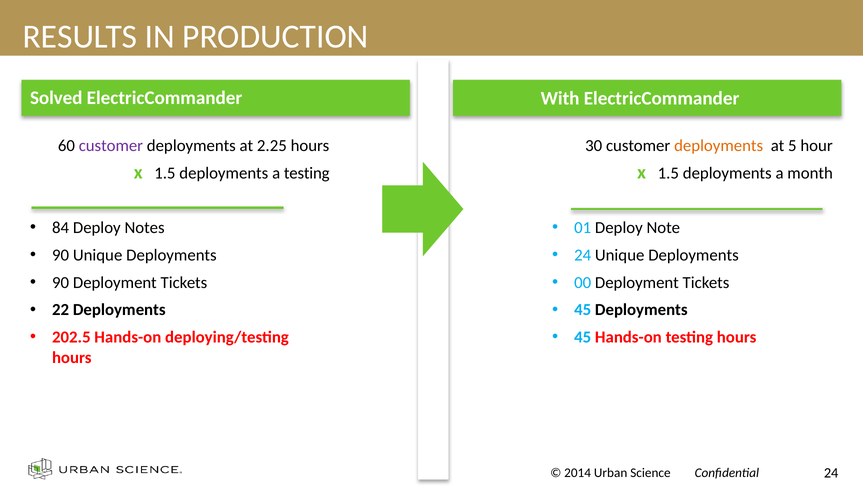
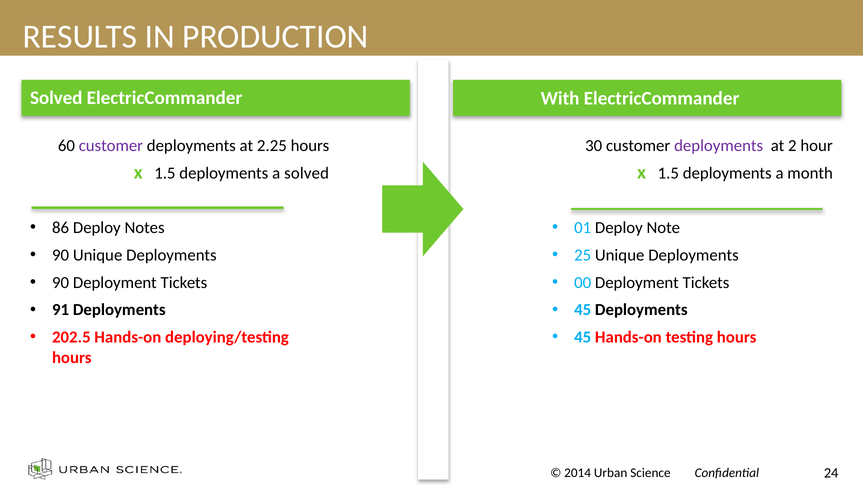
deployments at (719, 145) colour: orange -> purple
5: 5 -> 2
a testing: testing -> solved
84: 84 -> 86
24 at (583, 255): 24 -> 25
22: 22 -> 91
